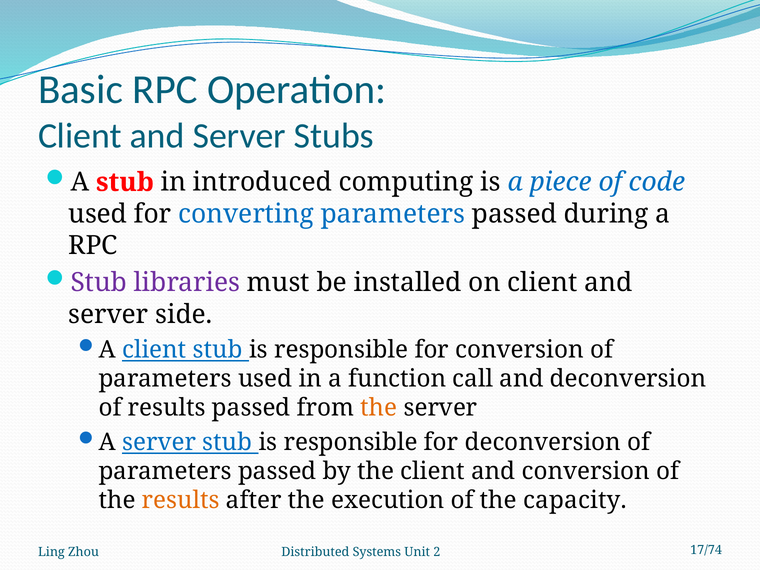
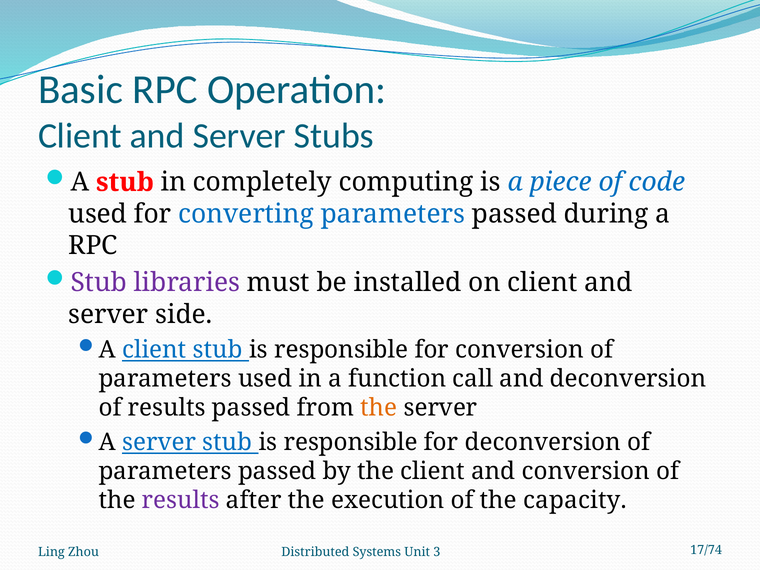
introduced: introduced -> completely
results at (181, 500) colour: orange -> purple
2: 2 -> 3
